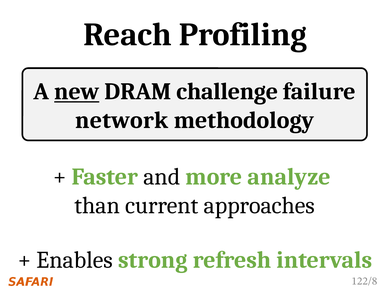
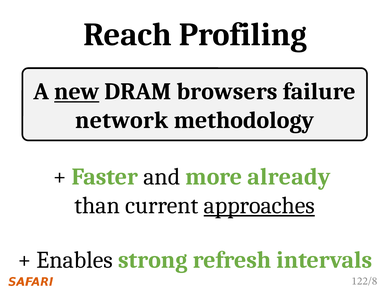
challenge: challenge -> browsers
analyze: analyze -> already
approaches underline: none -> present
